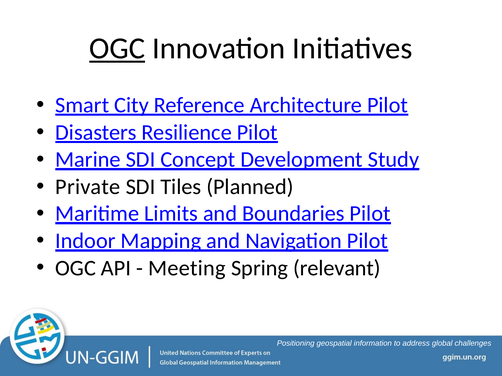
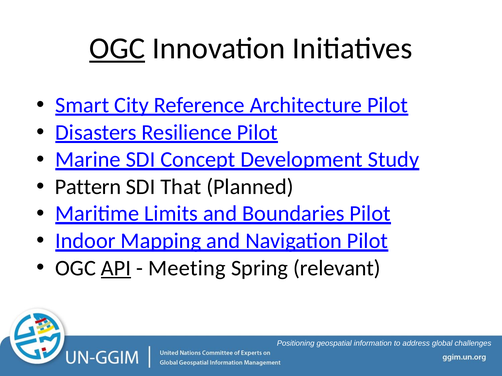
Private: Private -> Pattern
Tiles: Tiles -> That
API underline: none -> present
